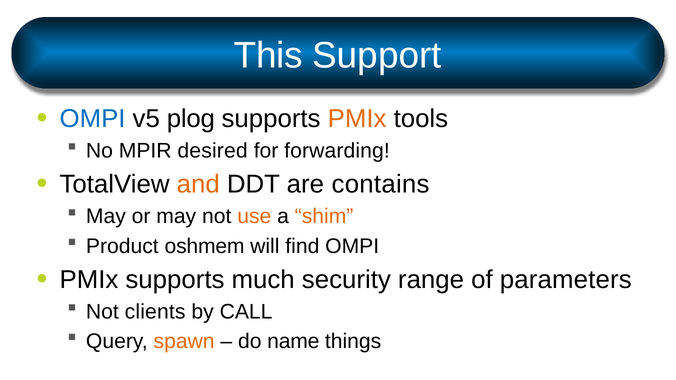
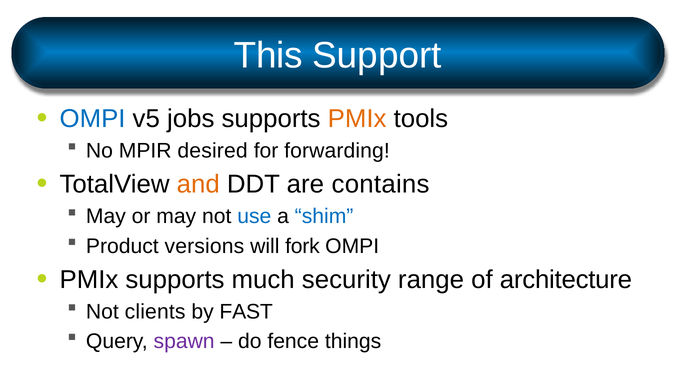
plog: plog -> jobs
use colour: orange -> blue
shim colour: orange -> blue
oshmem: oshmem -> versions
find: find -> fork
parameters: parameters -> architecture
CALL: CALL -> FAST
spawn colour: orange -> purple
name: name -> fence
